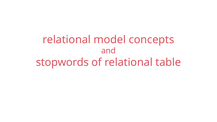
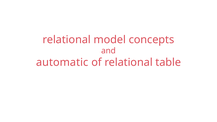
stopwords: stopwords -> automatic
